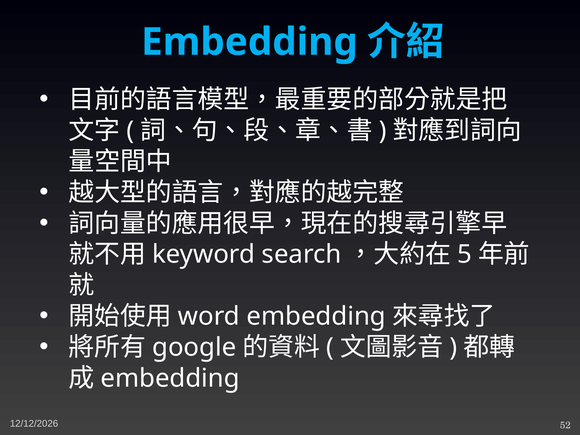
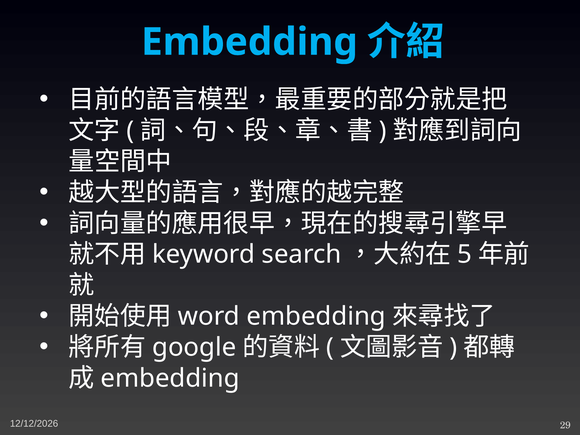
52: 52 -> 29
